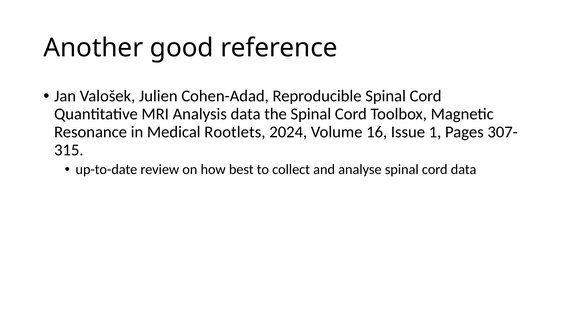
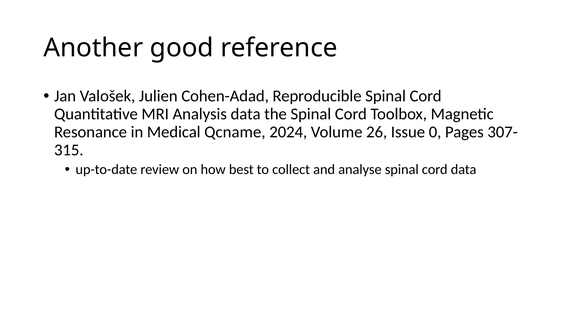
Rootlets: Rootlets -> Qcname
16: 16 -> 26
1: 1 -> 0
